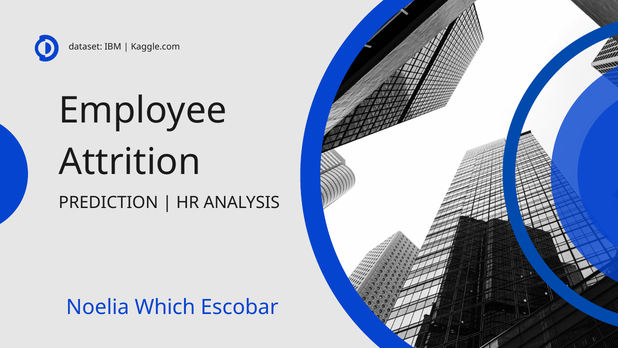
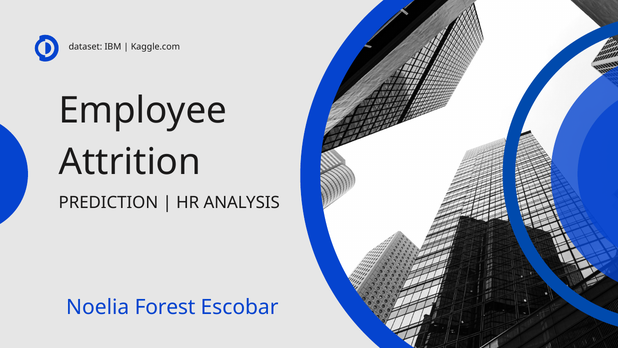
Which: Which -> Forest
